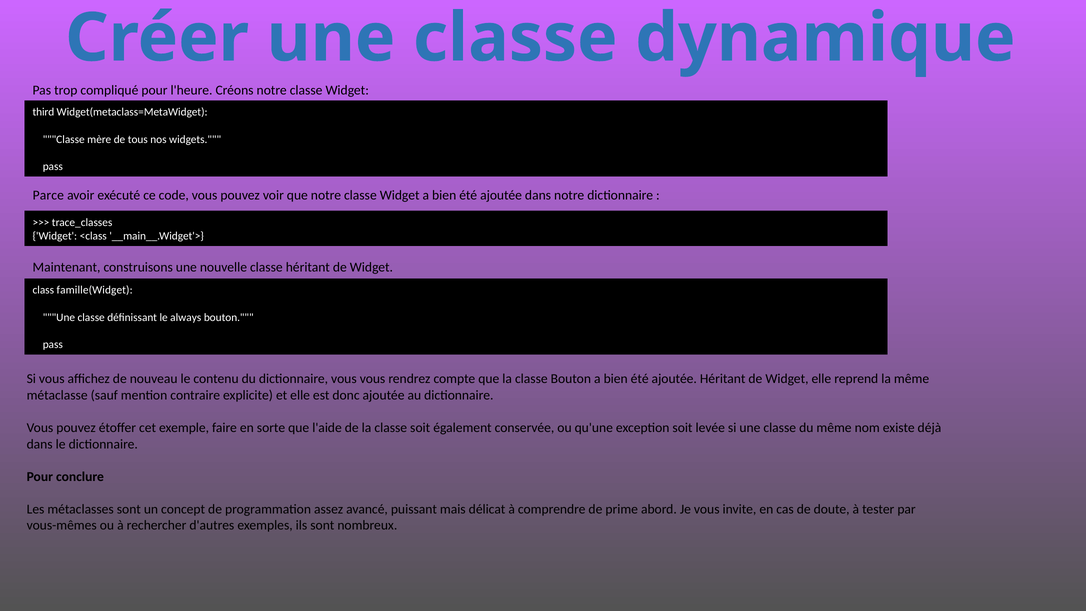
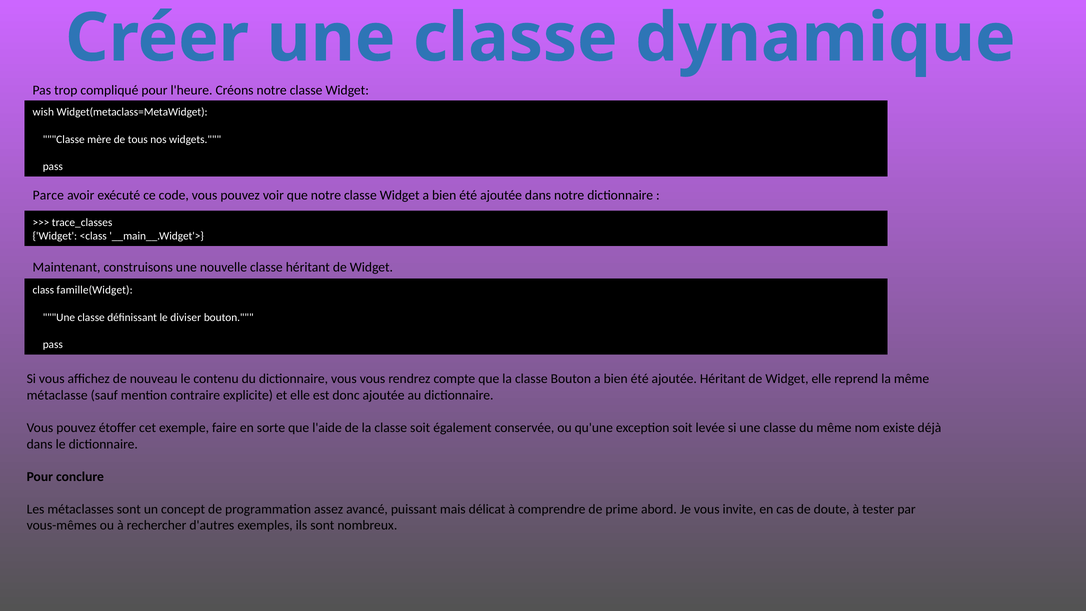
third: third -> wish
always: always -> diviser
